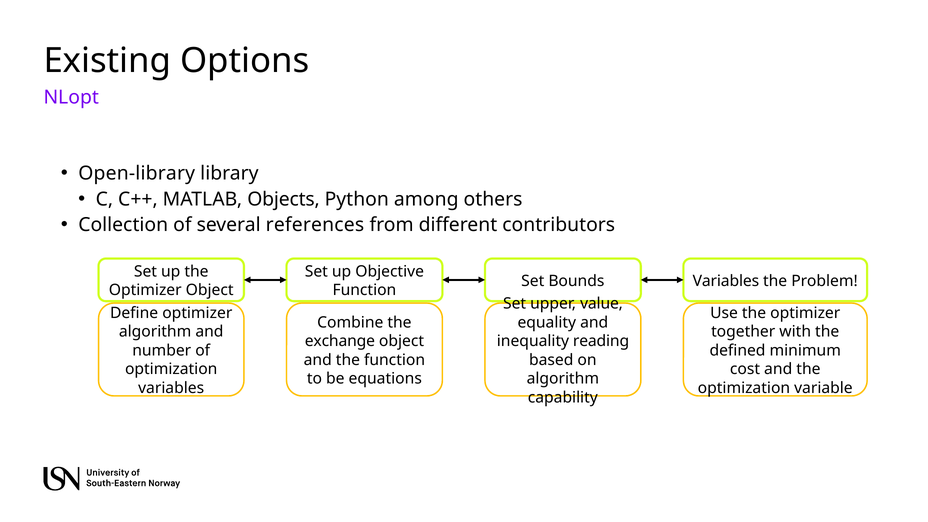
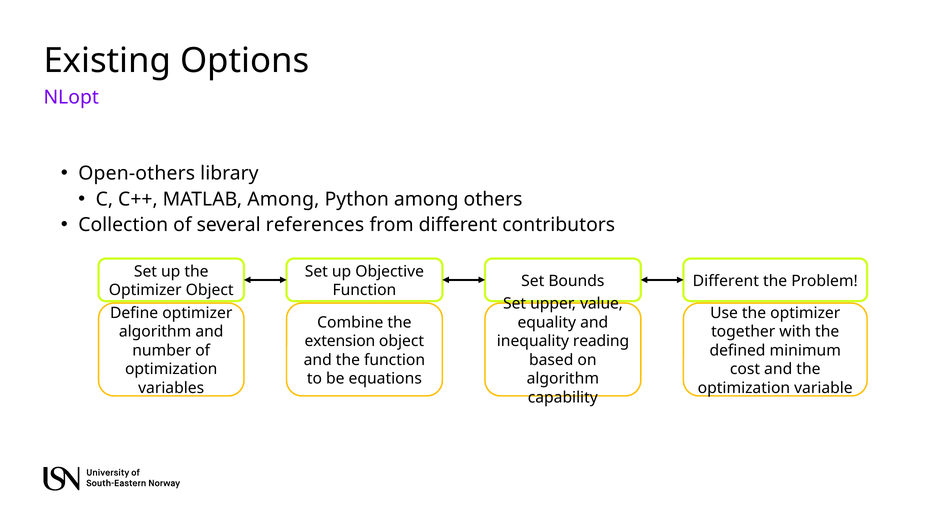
Open-library: Open-library -> Open-others
MATLAB Objects: Objects -> Among
Variables at (726, 281): Variables -> Different
exchange: exchange -> extension
